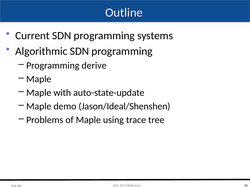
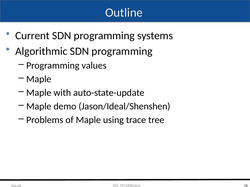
derive: derive -> values
